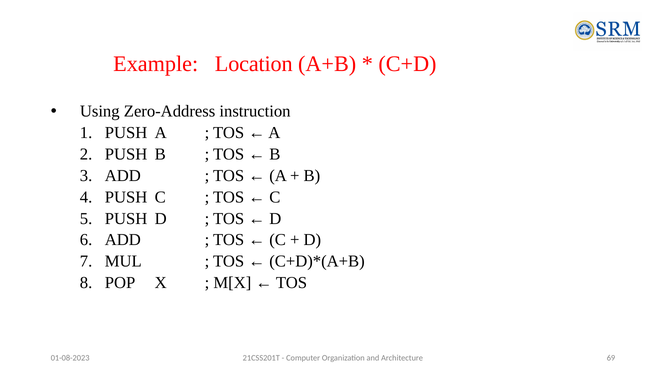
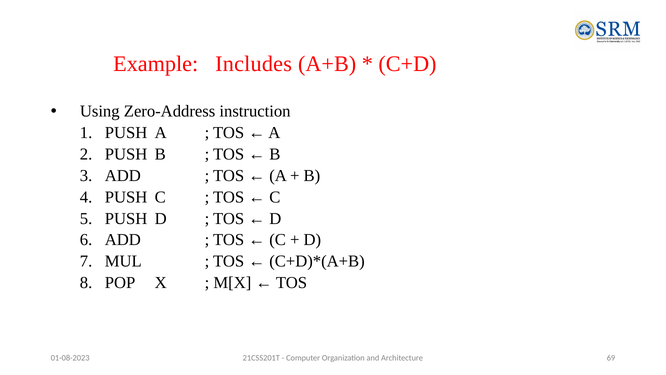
Location: Location -> Includes
